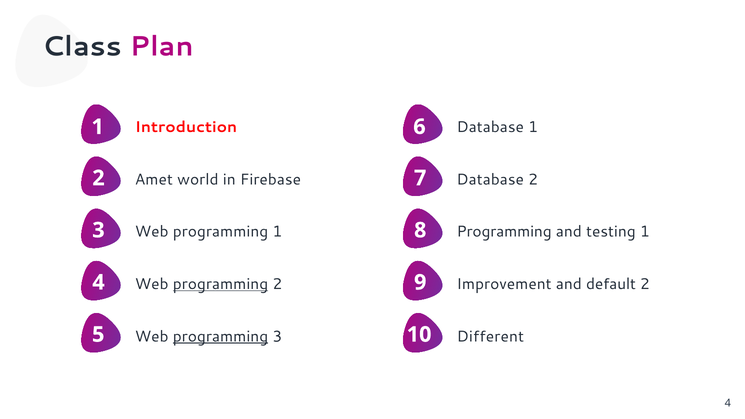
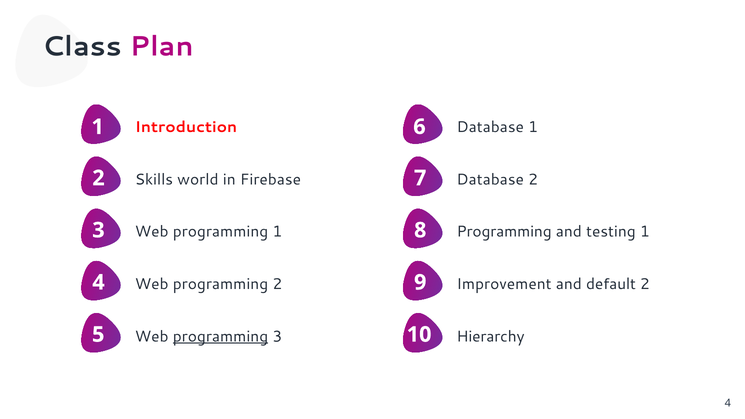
Amet: Amet -> Skills
programming at (220, 284) underline: present -> none
Different: Different -> Hierarchy
